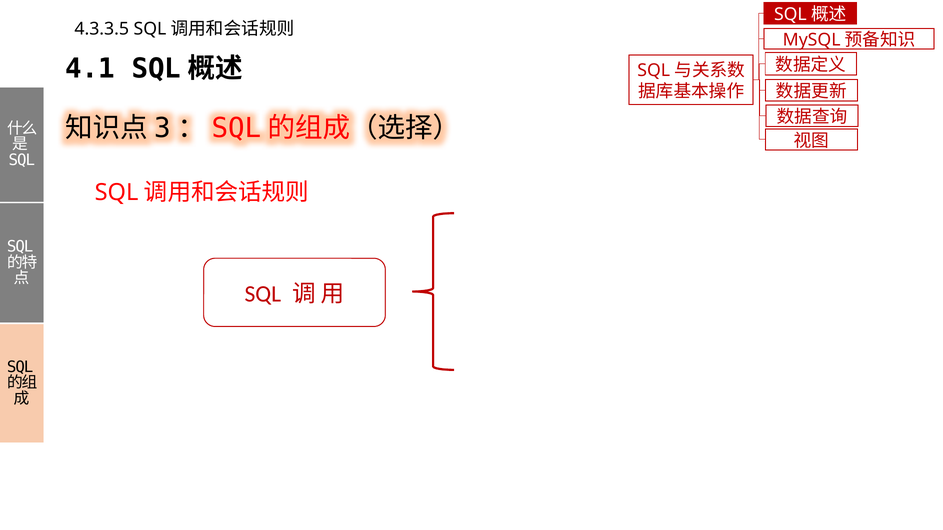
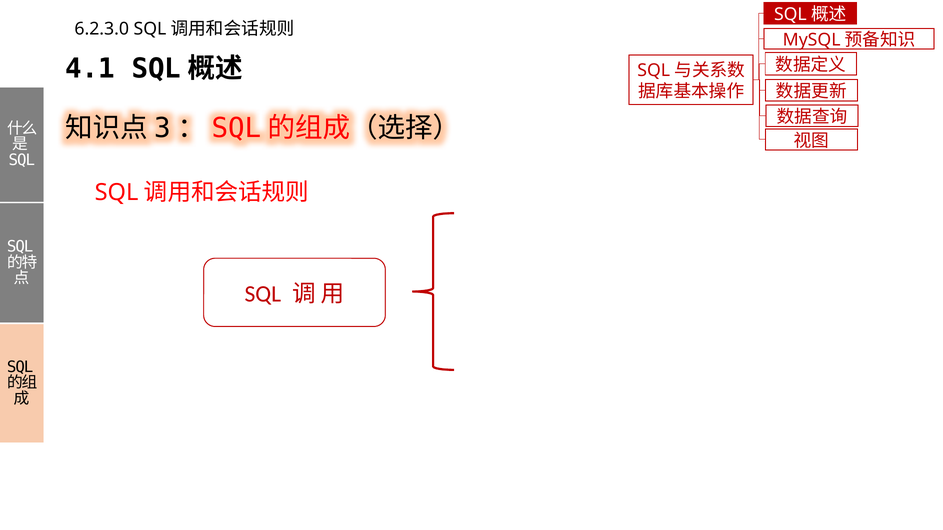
4.3.3.5: 4.3.3.5 -> 6.2.3.0
